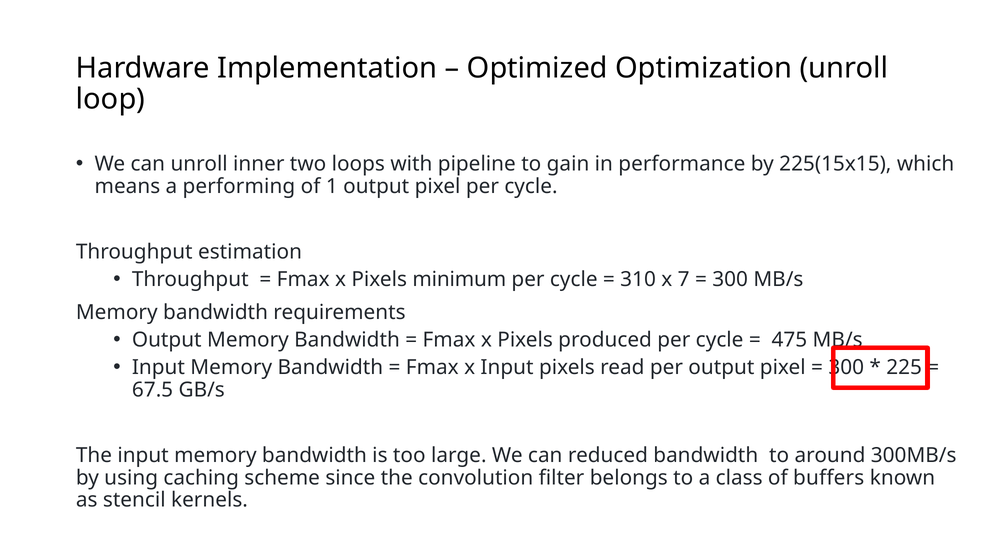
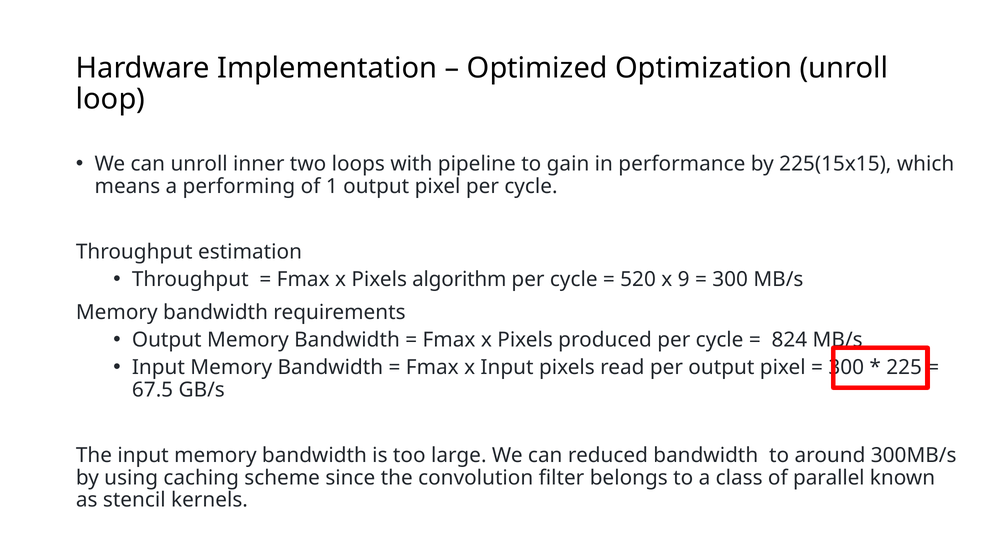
minimum: minimum -> algorithm
310: 310 -> 520
7: 7 -> 9
475: 475 -> 824
buffers: buffers -> parallel
